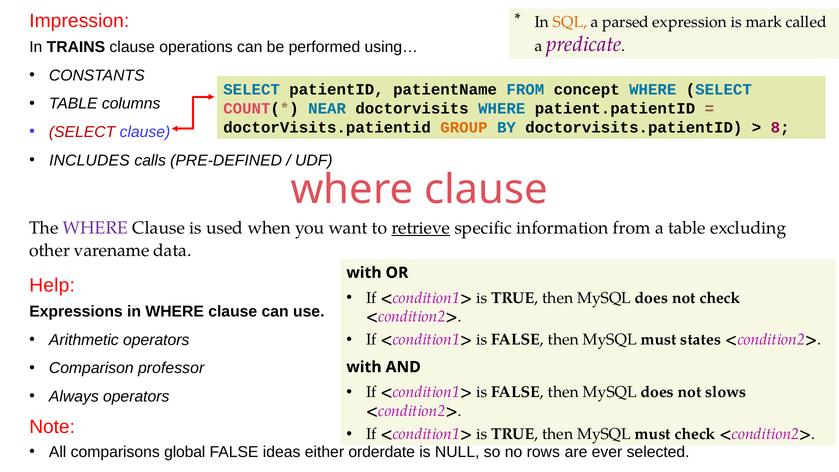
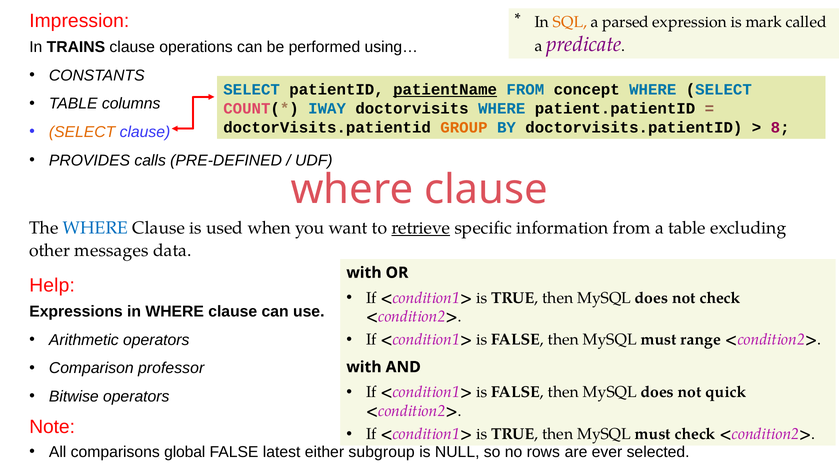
patientName underline: none -> present
NEAR: NEAR -> IWAY
SELECT at (82, 132) colour: red -> orange
INCLUDES: INCLUDES -> PROVIDES
WHERE at (95, 228) colour: purple -> blue
varename: varename -> messages
states: states -> range
slows: slows -> quick
Always: Always -> Bitwise
ideas: ideas -> latest
orderdate: orderdate -> subgroup
